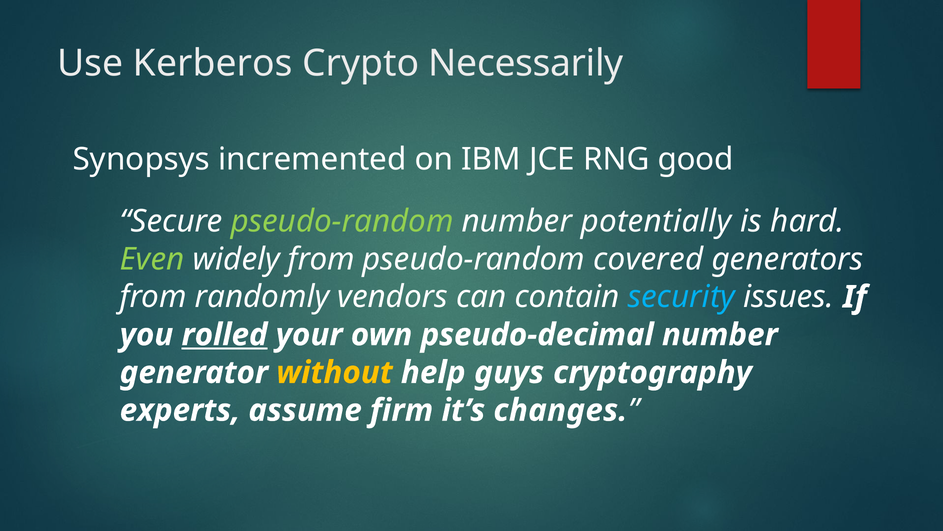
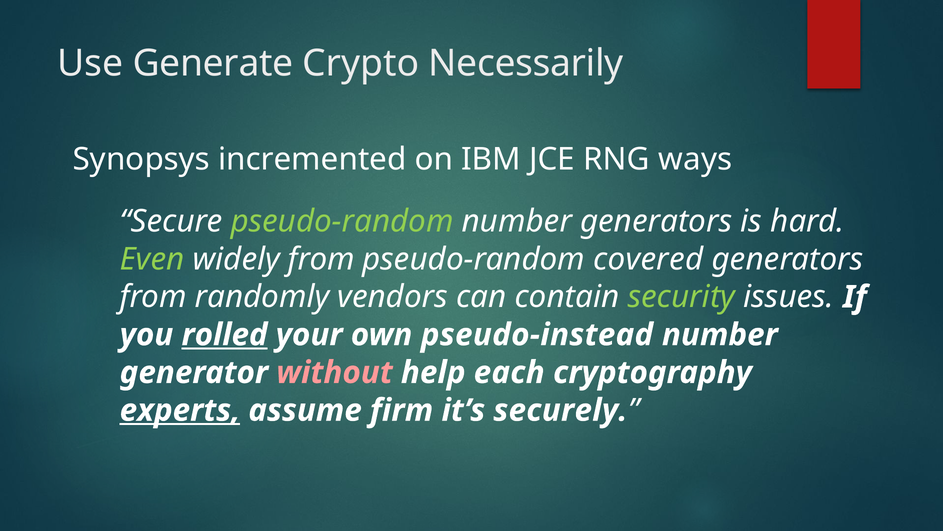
Kerberos: Kerberos -> Generate
good: good -> ways
number potentially: potentially -> generators
security colour: light blue -> light green
pseudo-decimal: pseudo-decimal -> pseudo-instead
without colour: yellow -> pink
guys: guys -> each
experts underline: none -> present
changes: changes -> securely
